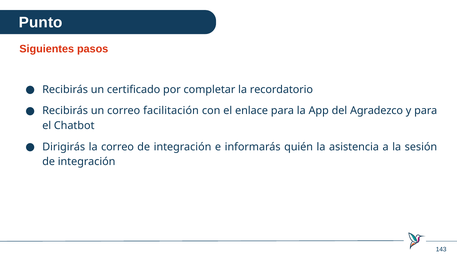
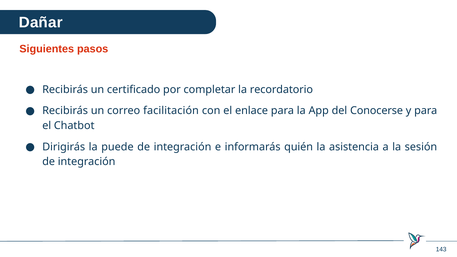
Punto: Punto -> Dañar
Agradezco: Agradezco -> Conocerse
la correo: correo -> puede
